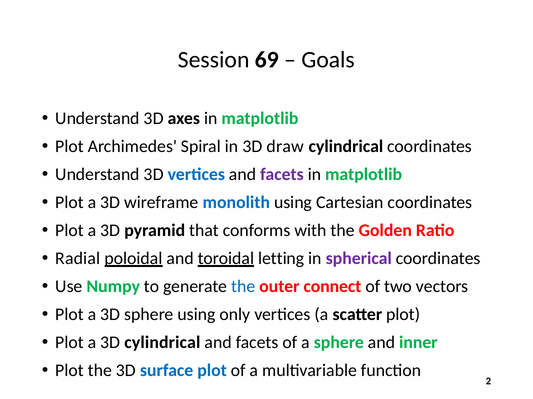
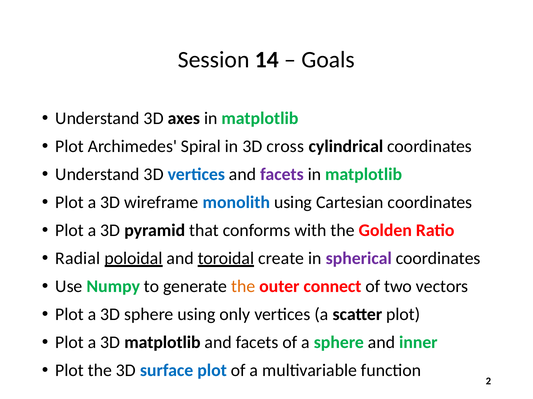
69: 69 -> 14
draw: draw -> cross
letting: letting -> create
the at (243, 287) colour: blue -> orange
3D cylindrical: cylindrical -> matplotlib
